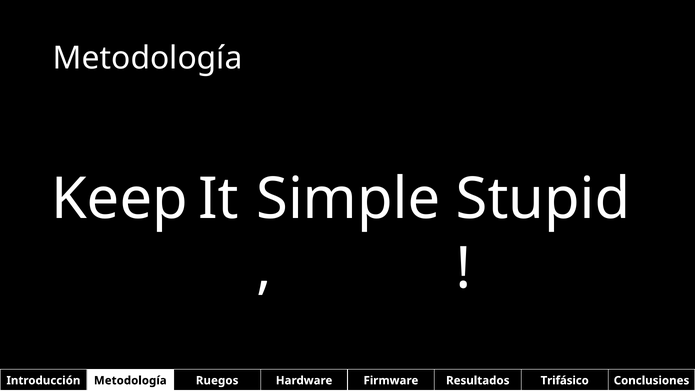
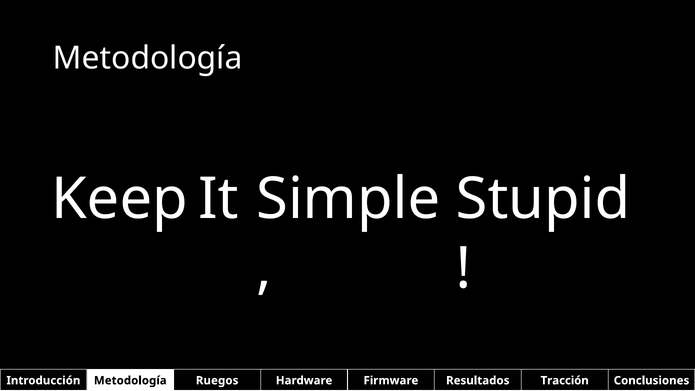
Trifásico: Trifásico -> Tracción
